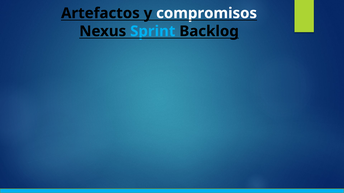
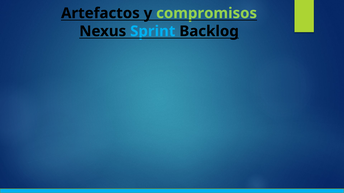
compromisos colour: white -> light green
